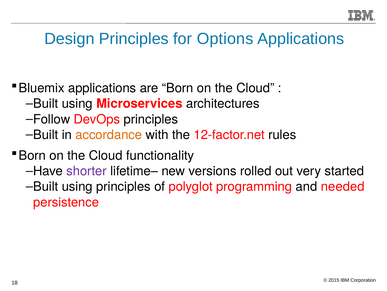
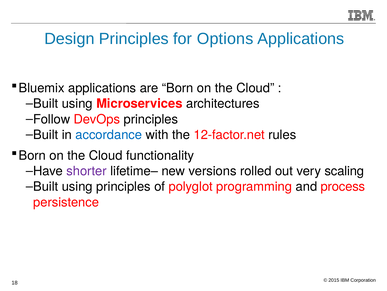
accordance colour: orange -> blue
started: started -> scaling
needed: needed -> process
